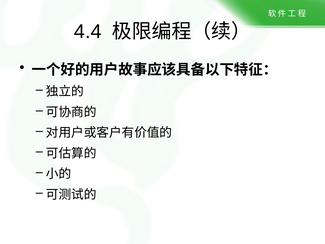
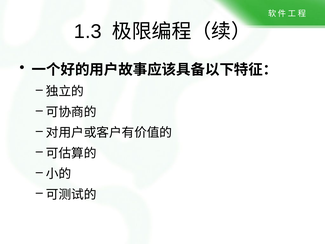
4.4: 4.4 -> 1.3
